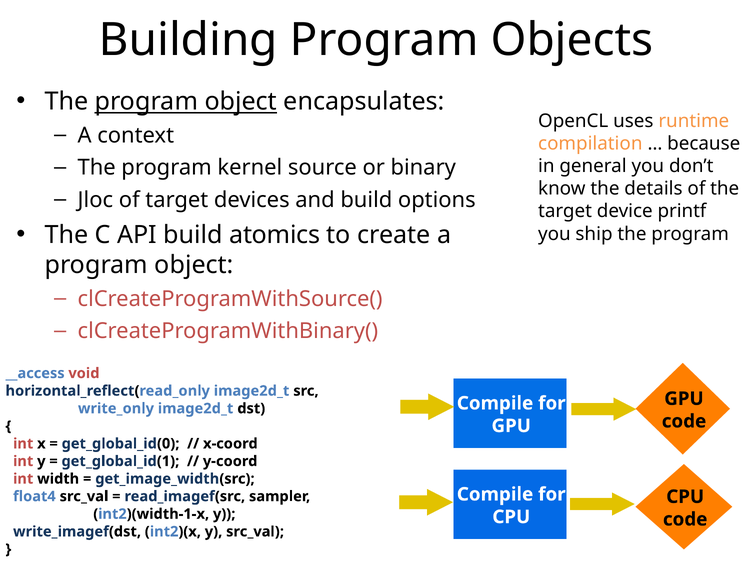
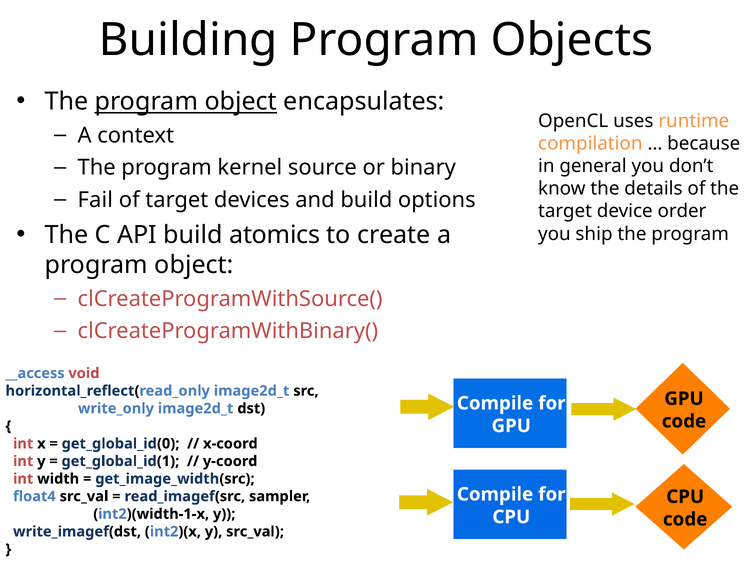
Jloc: Jloc -> Fail
printf: printf -> order
